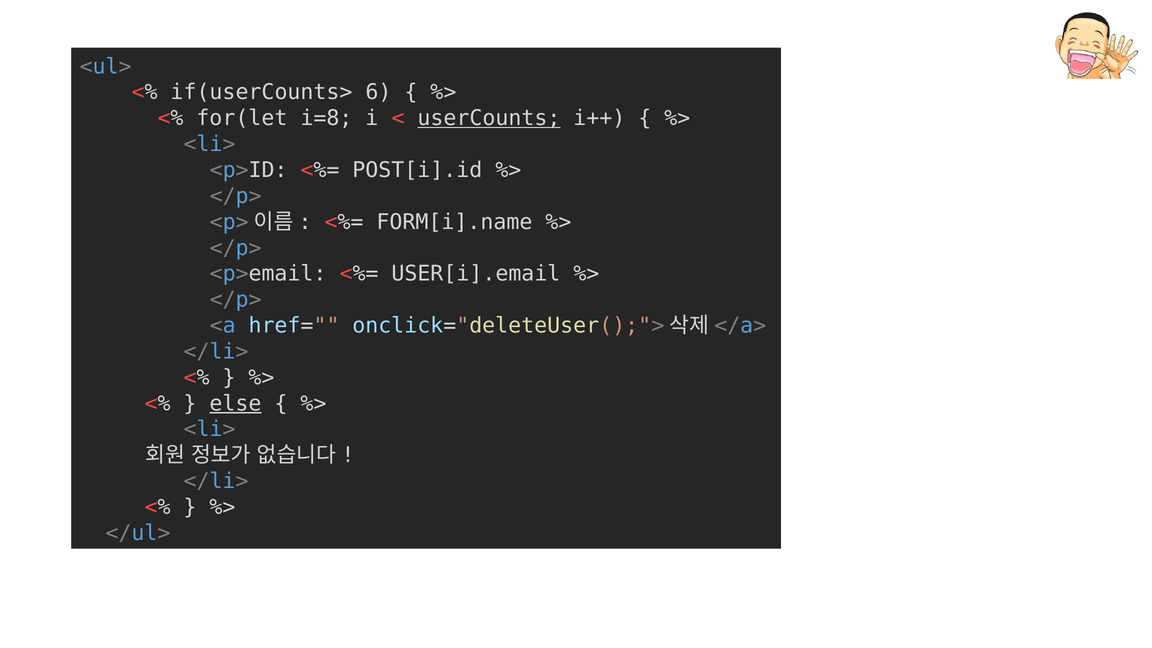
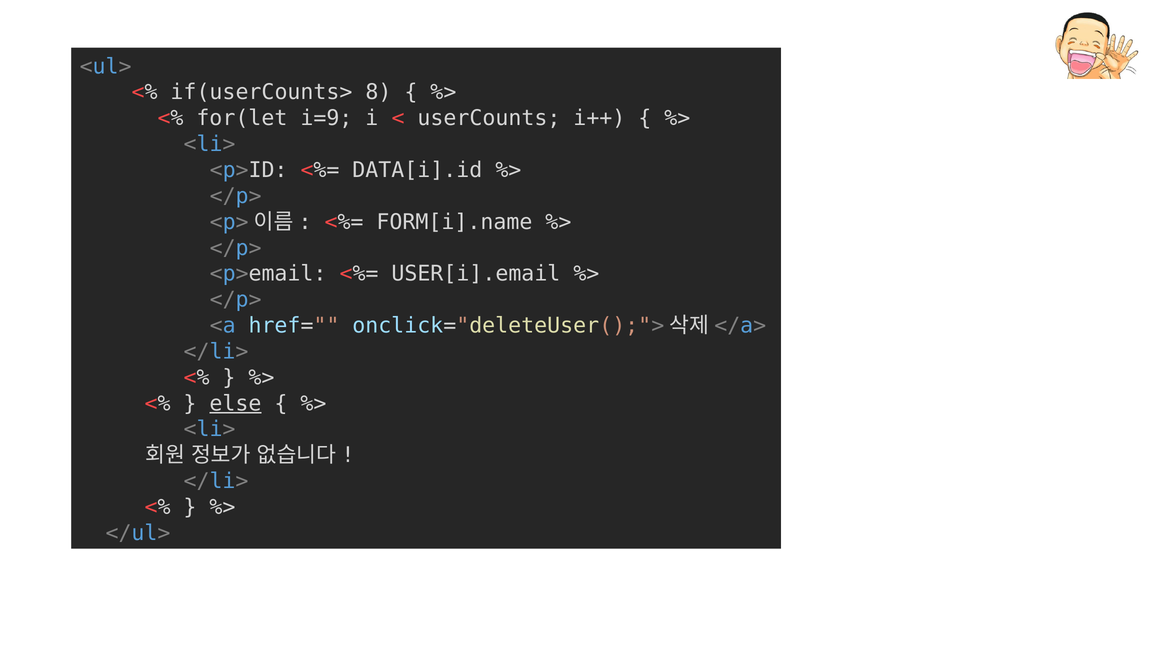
6: 6 -> 8
i=8: i=8 -> i=9
userCounts underline: present -> none
POST[i].id: POST[i].id -> DATA[i].id
